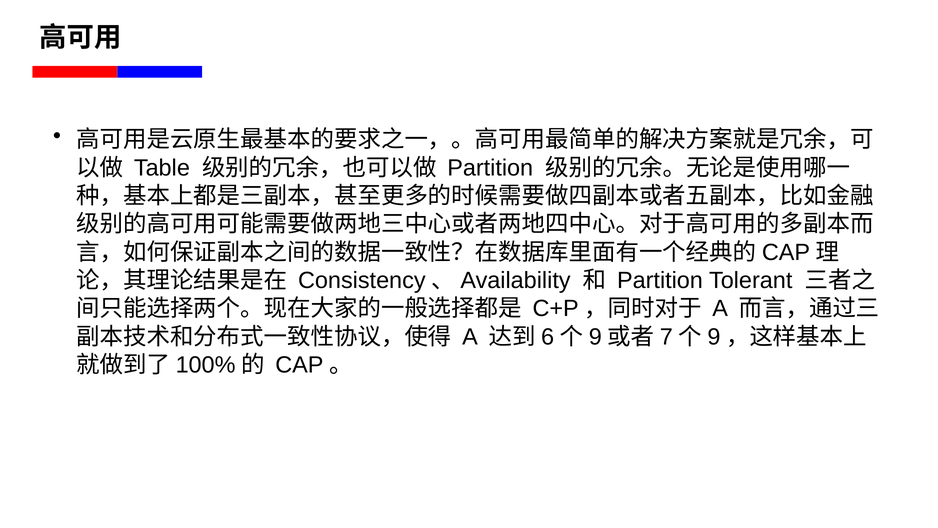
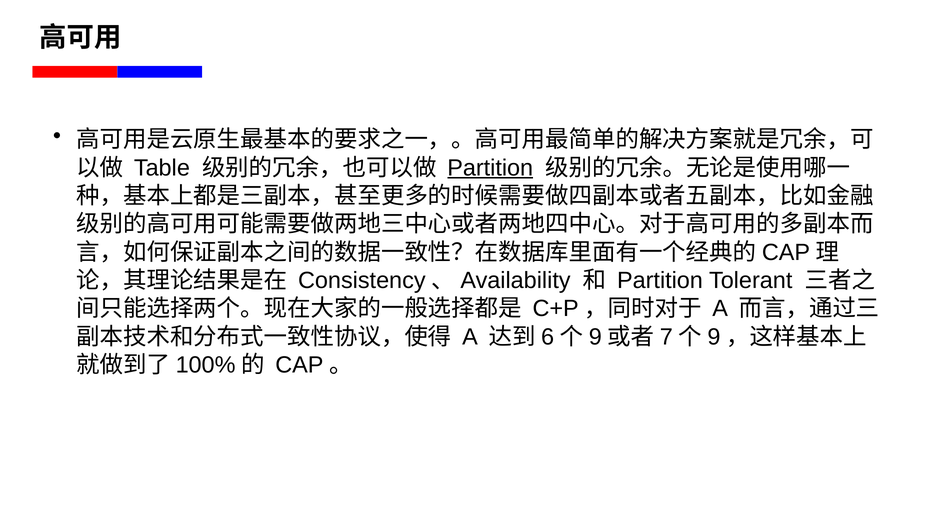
Partition at (490, 168) underline: none -> present
